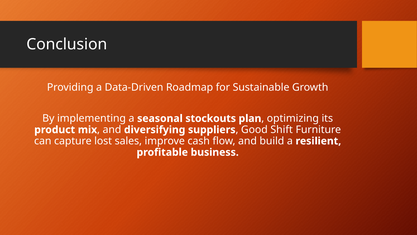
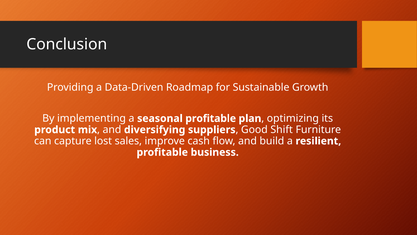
seasonal stockouts: stockouts -> profitable
